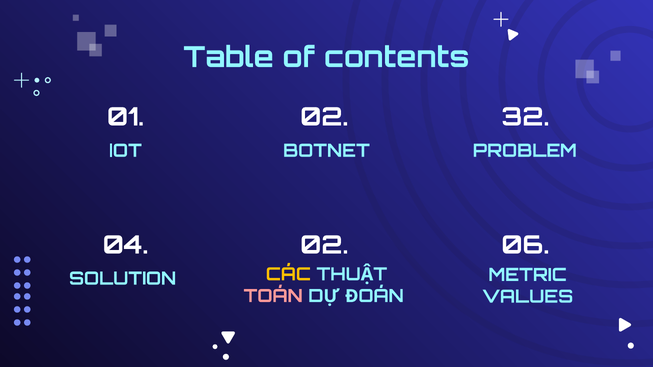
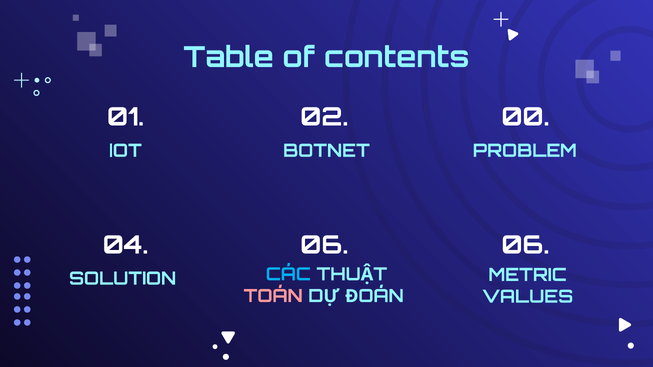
32: 32 -> 00
04 02: 02 -> 06
CÁC colour: yellow -> light blue
